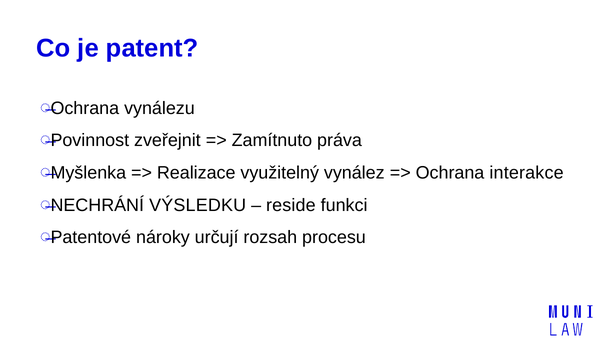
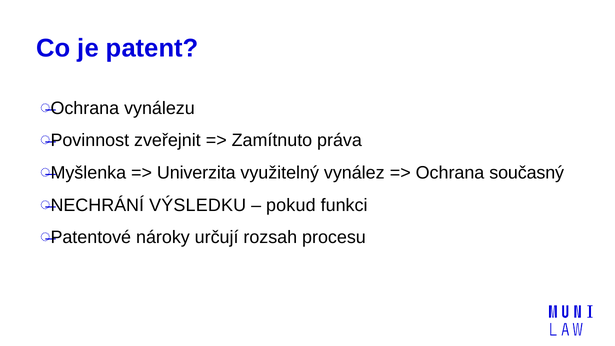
Realizace: Realizace -> Univerzita
interakce: interakce -> současný
reside: reside -> pokud
